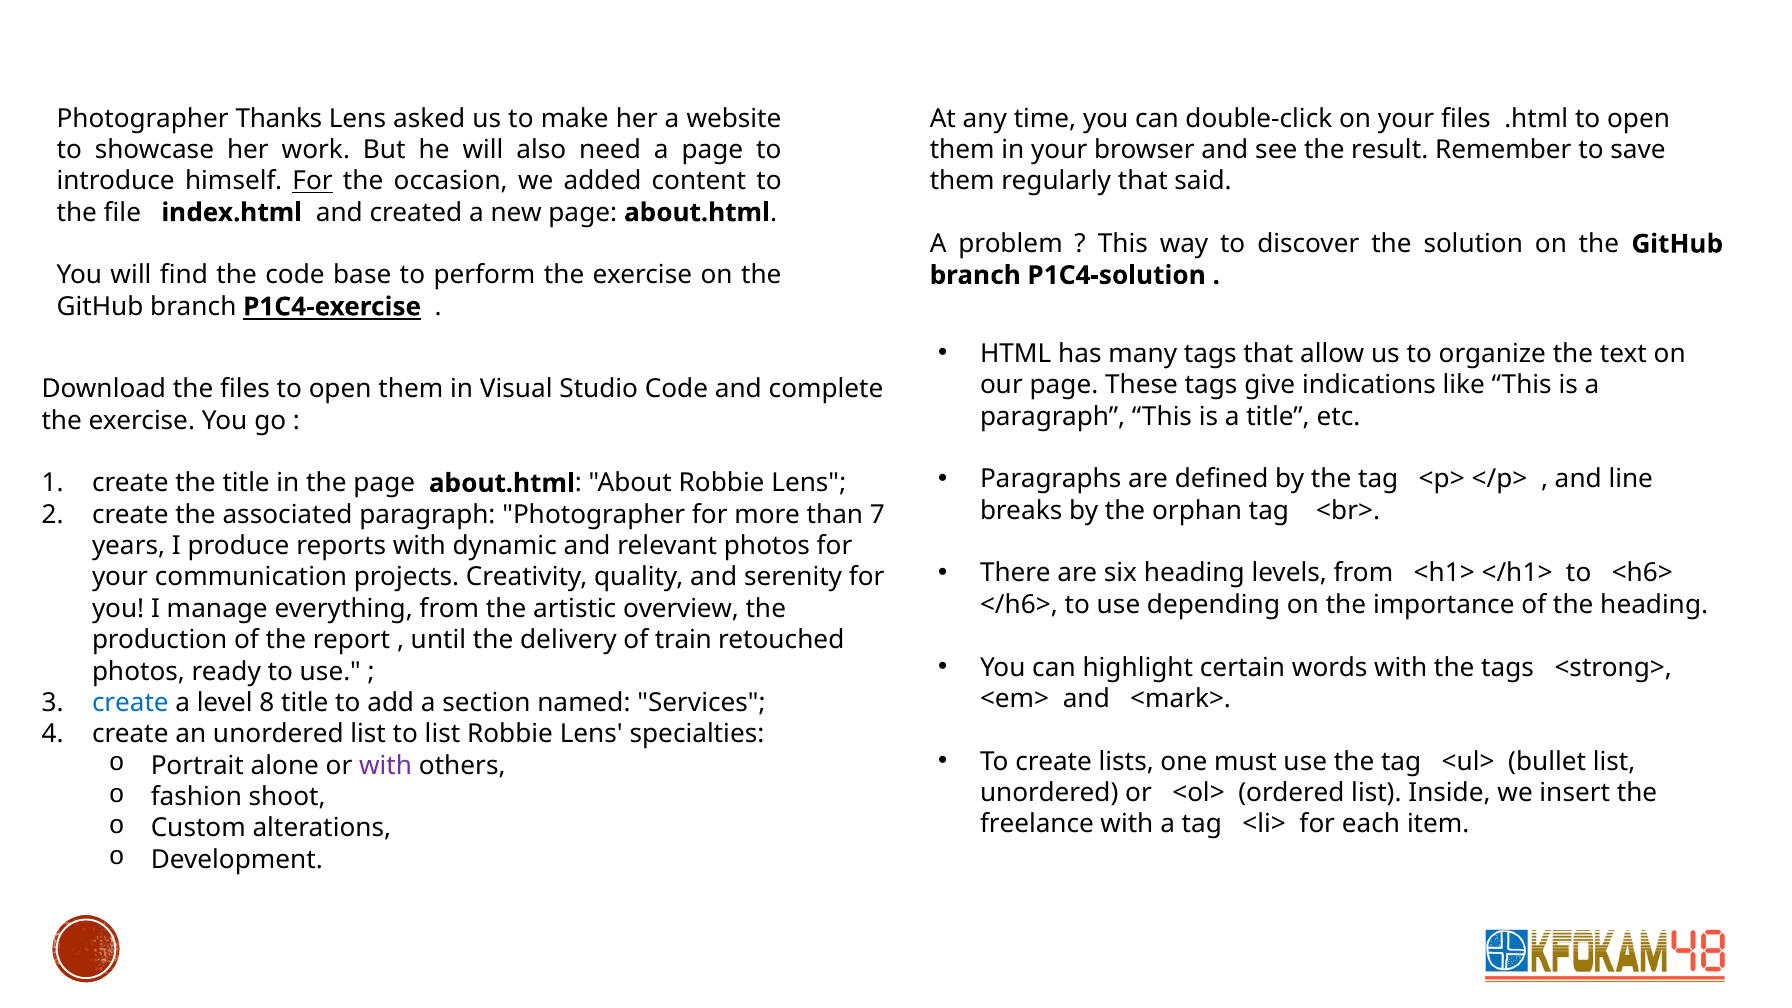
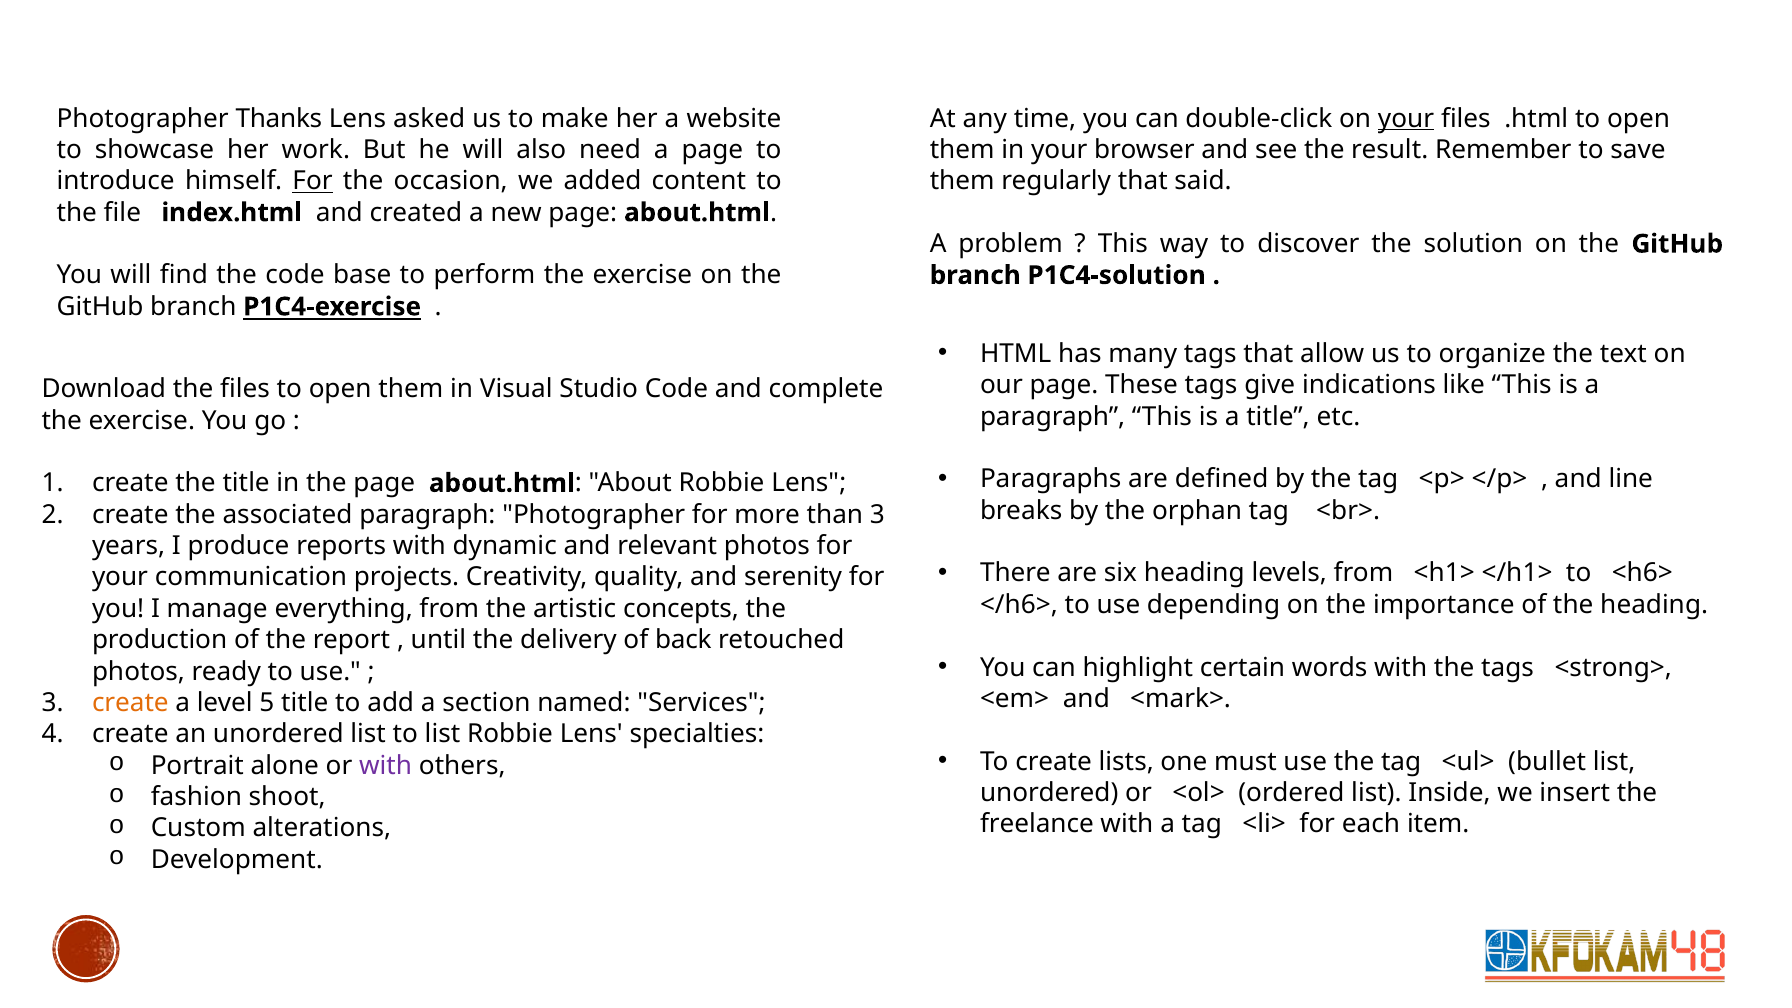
your at (1406, 118) underline: none -> present
than 7: 7 -> 3
overview: overview -> concepts
train: train -> back
create at (130, 703) colour: blue -> orange
8: 8 -> 5
